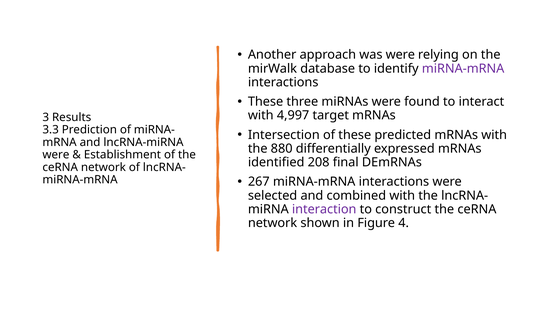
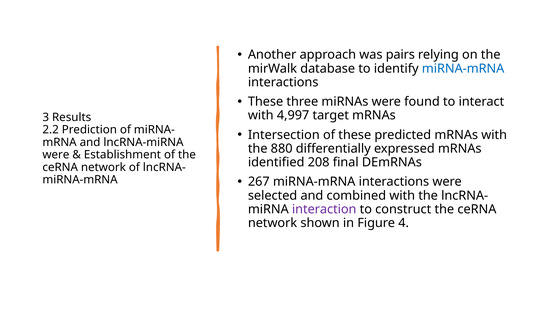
was were: were -> pairs
miRNA-mRNA at (463, 69) colour: purple -> blue
3.3: 3.3 -> 2.2
